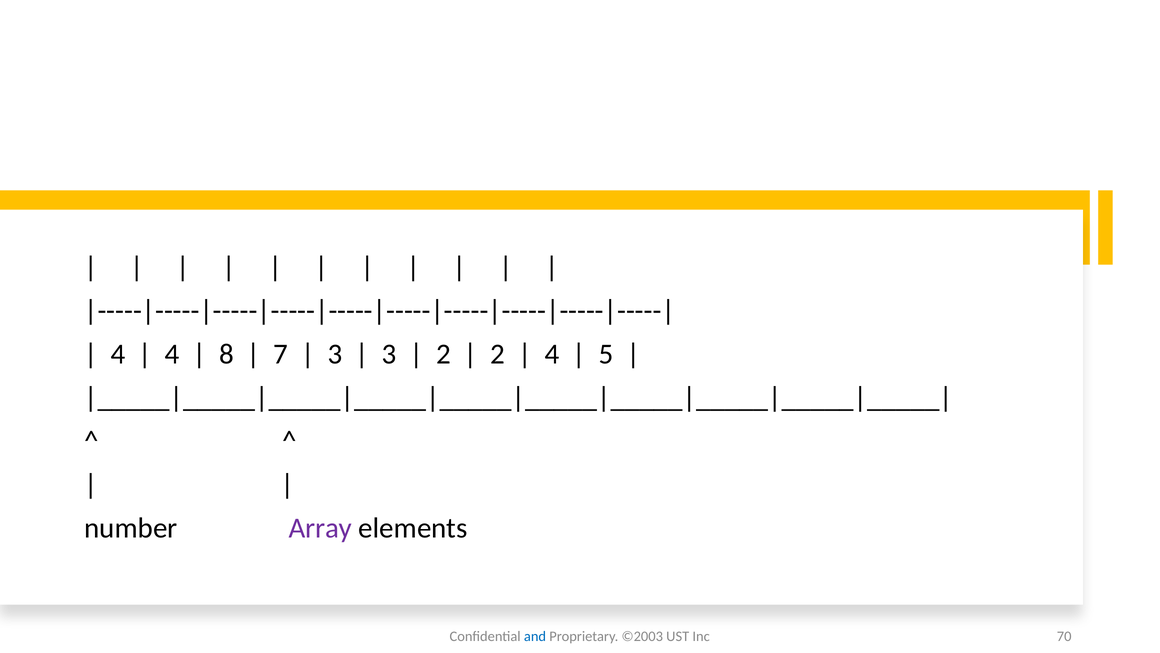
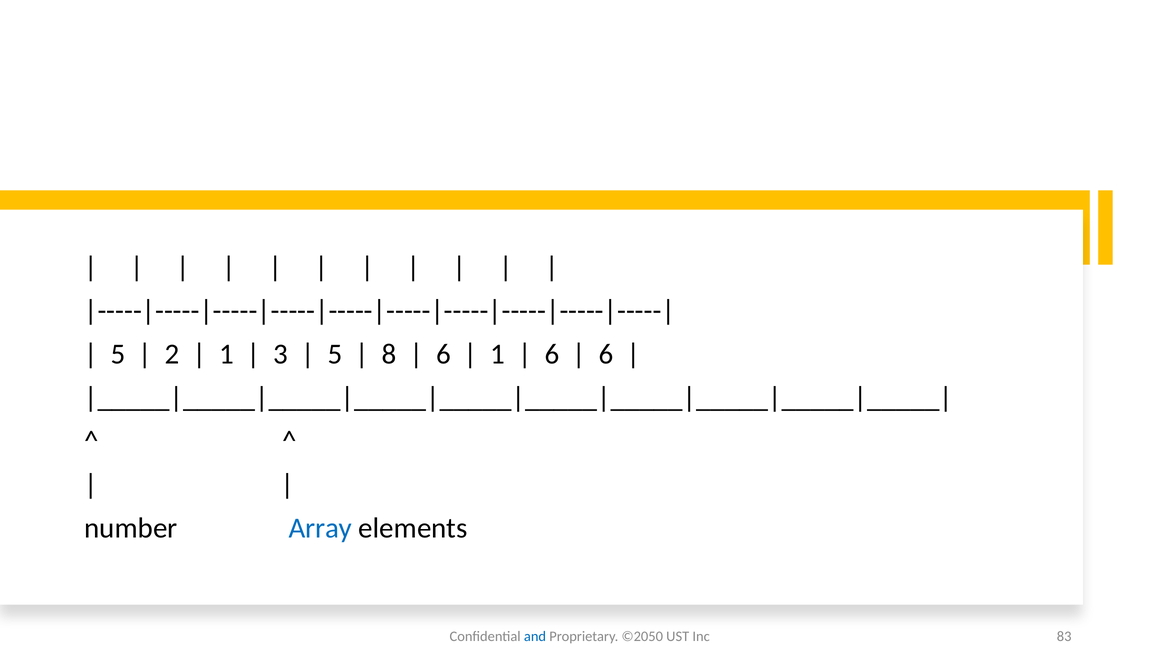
4 at (118, 354): 4 -> 5
4 at (172, 354): 4 -> 2
8 at (226, 354): 8 -> 1
7: 7 -> 3
3 at (335, 354): 3 -> 5
3 at (389, 354): 3 -> 8
2 at (443, 354): 2 -> 6
2 at (498, 354): 2 -> 1
4 at (552, 354): 4 -> 6
5 at (606, 354): 5 -> 6
Array colour: purple -> blue
©2003: ©2003 -> ©2050
70: 70 -> 83
